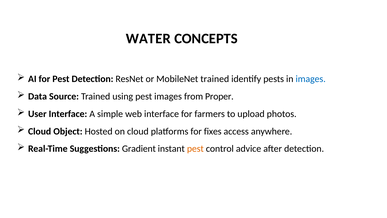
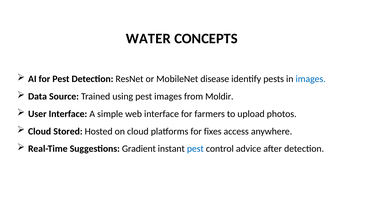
MobileNet trained: trained -> disease
Proper: Proper -> Moldir
Object: Object -> Stored
pest at (195, 149) colour: orange -> blue
